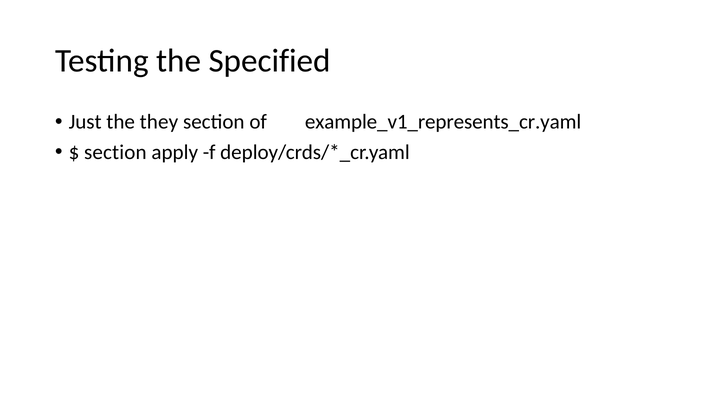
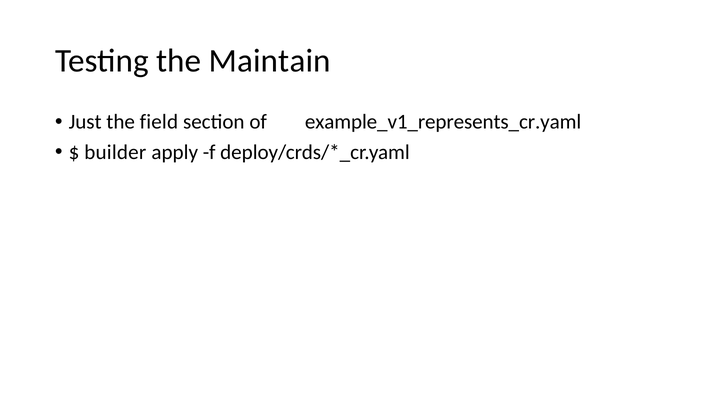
Specified: Specified -> Maintain
they: they -> field
section at (115, 153): section -> builder
